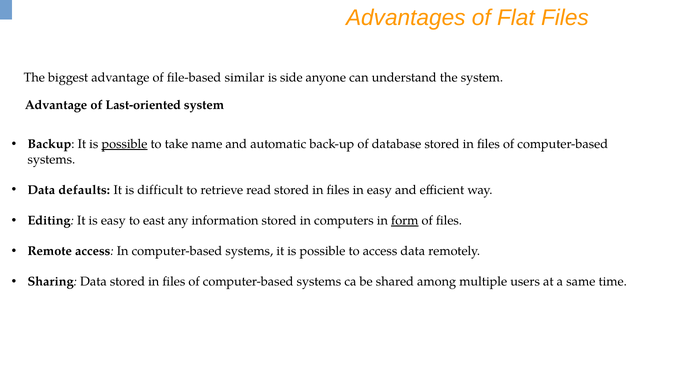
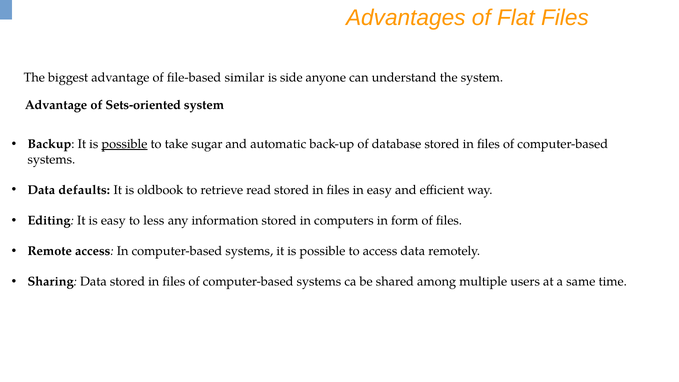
Last-oriented: Last-oriented -> Sets-oriented
name: name -> sugar
difficult: difficult -> oldbook
east: east -> less
form underline: present -> none
